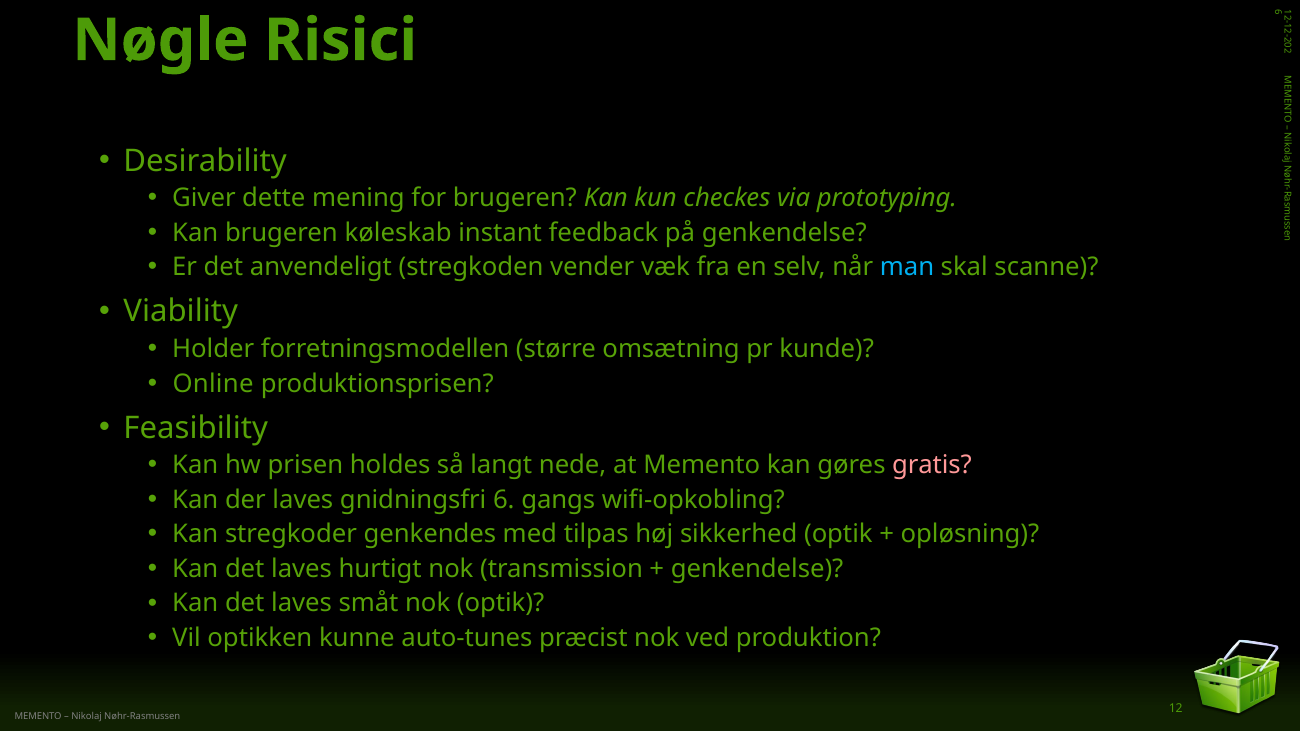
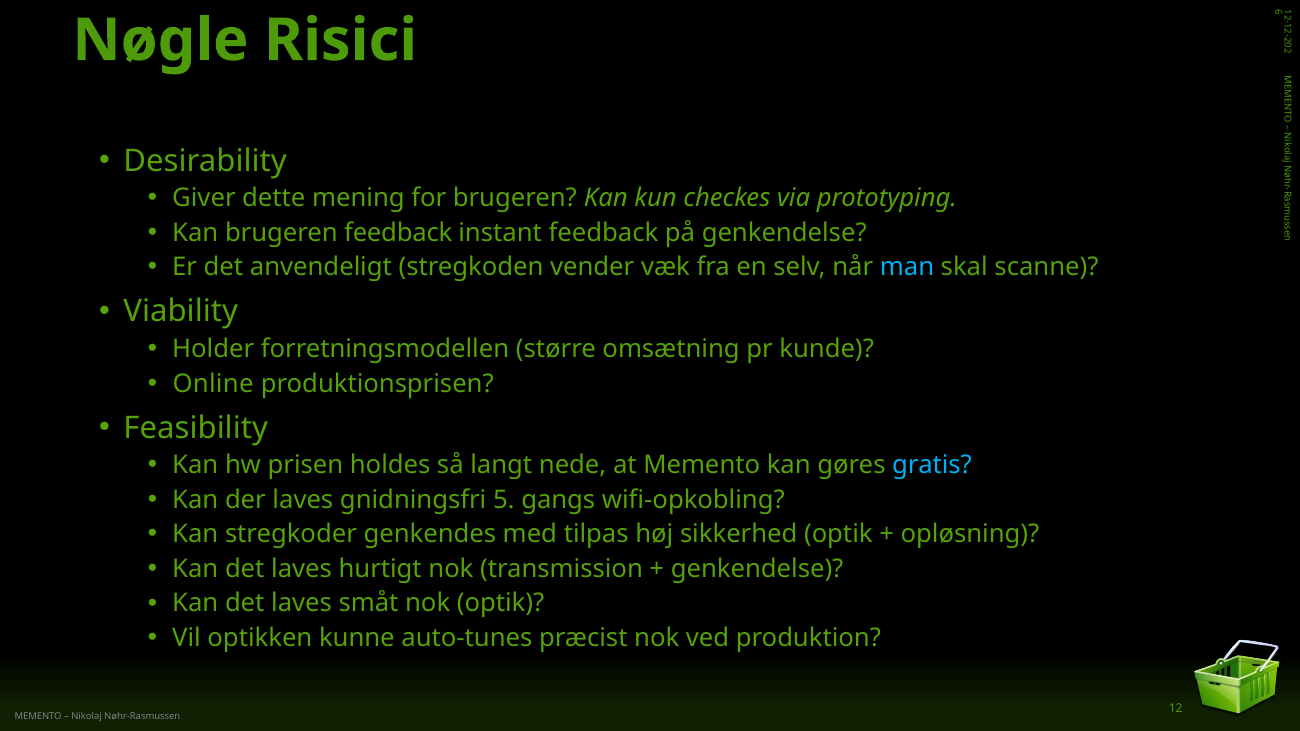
brugeren køleskab: køleskab -> feedback
gratis colour: pink -> light blue
gnidningsfri 6: 6 -> 5
